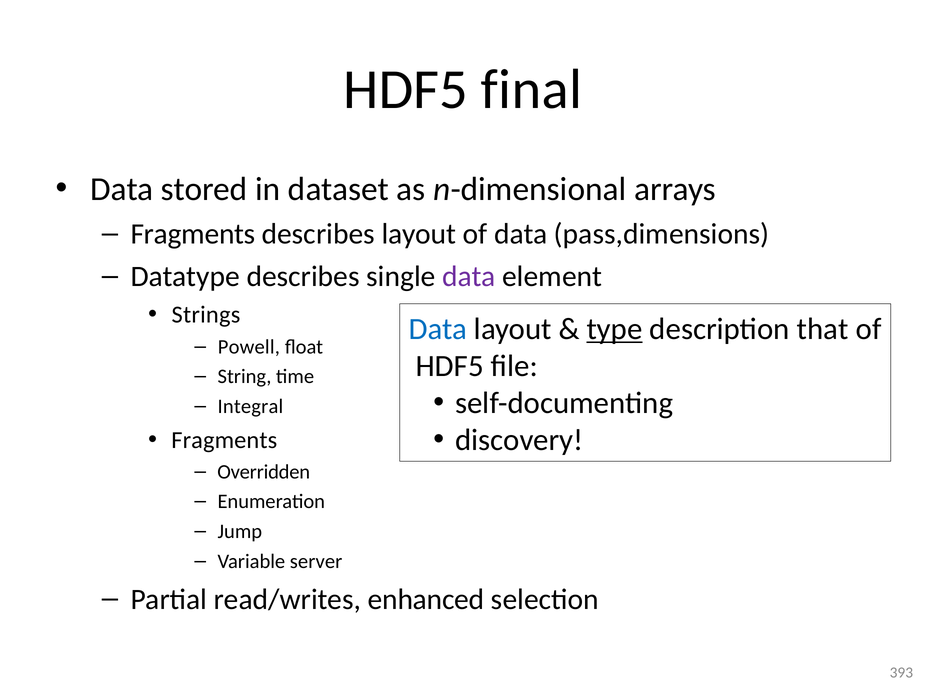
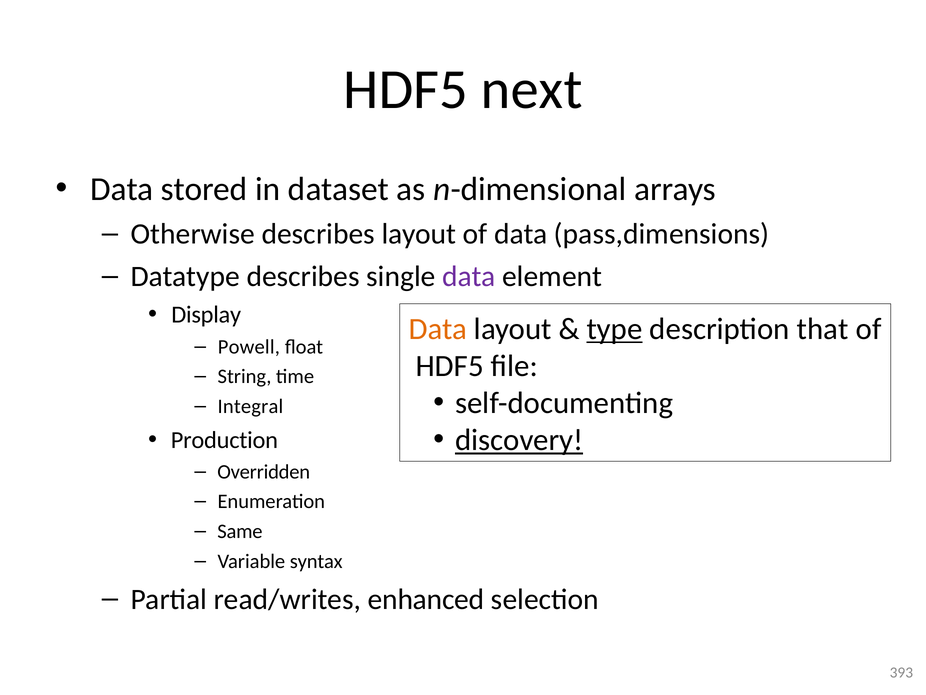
final: final -> next
Fragments at (193, 234): Fragments -> Otherwise
Strings: Strings -> Display
Data at (438, 329) colour: blue -> orange
discovery underline: none -> present
Fragments at (224, 440): Fragments -> Production
Jump: Jump -> Same
server: server -> syntax
